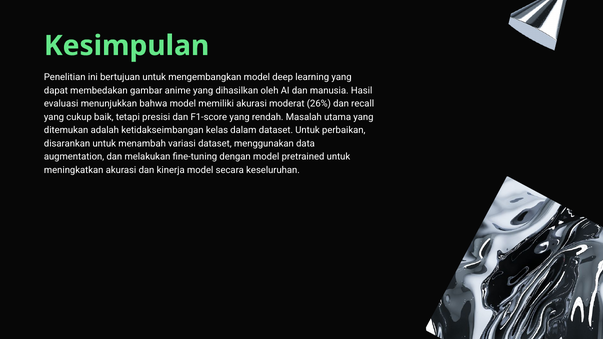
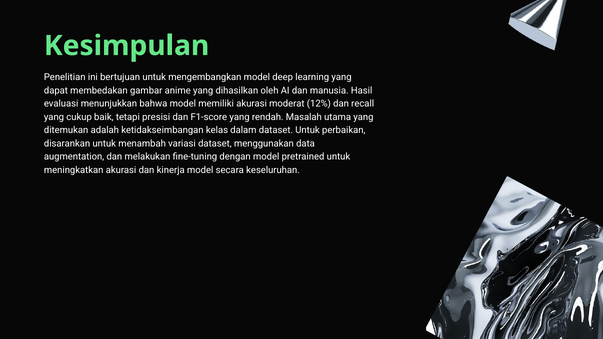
26%: 26% -> 12%
